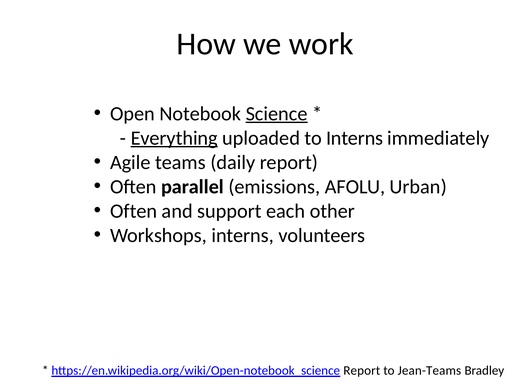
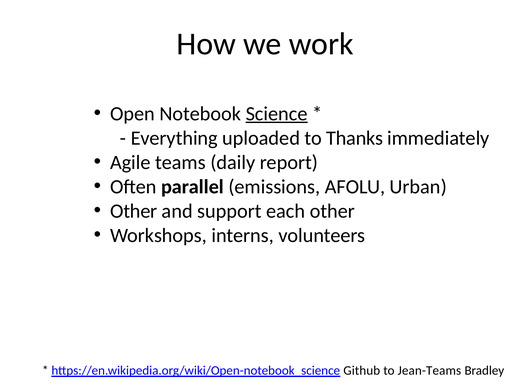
Everything underline: present -> none
to Interns: Interns -> Thanks
Often at (134, 211): Often -> Other
https://en.wikipedia.org/wiki/Open-notebook_science Report: Report -> Github
